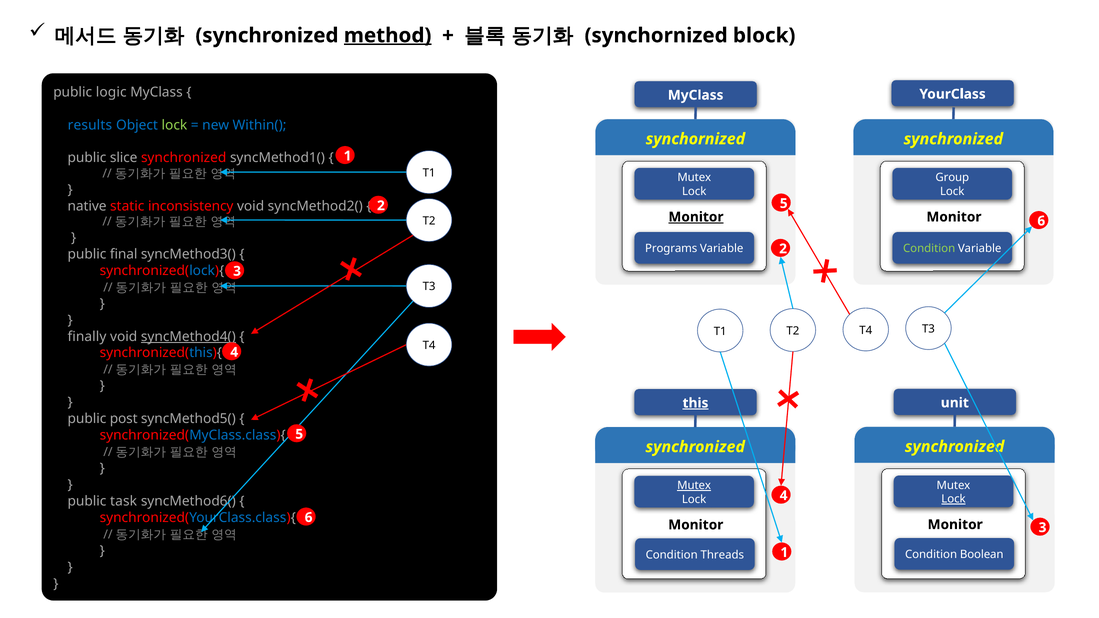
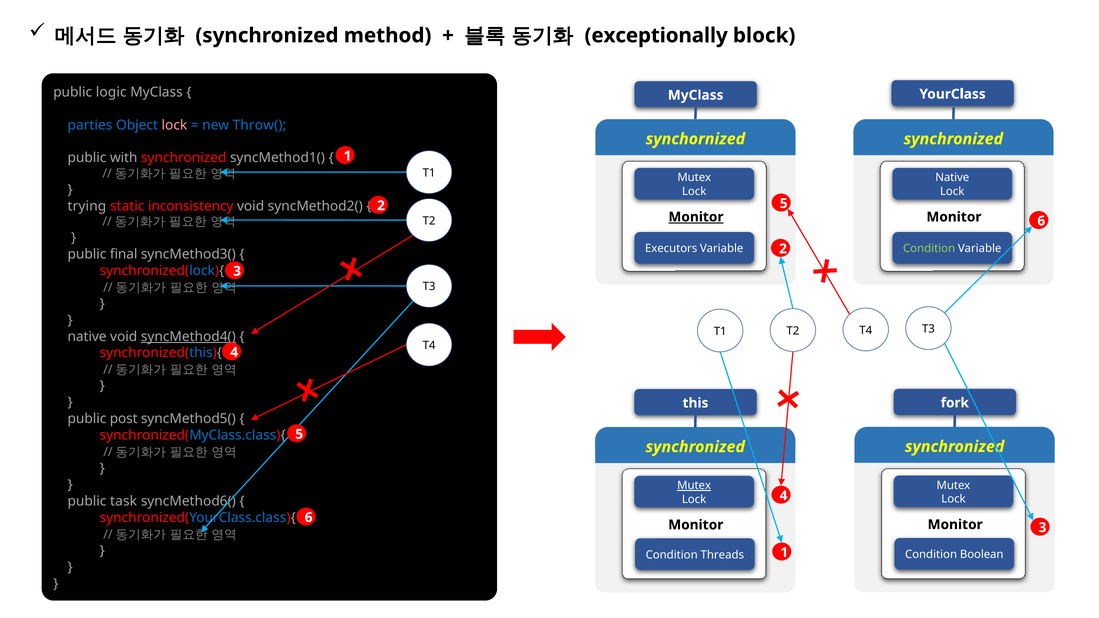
method underline: present -> none
synchornized at (656, 36): synchornized -> exceptionally
results: results -> parties
lock at (174, 125) colour: light green -> pink
Within(: Within( -> Throw(
slice: slice -> with
Group at (952, 178): Group -> Native
native: native -> trying
Programs: Programs -> Executors
finally at (87, 337): finally -> native
unit: unit -> fork
this underline: present -> none
Lock at (954, 499) underline: present -> none
